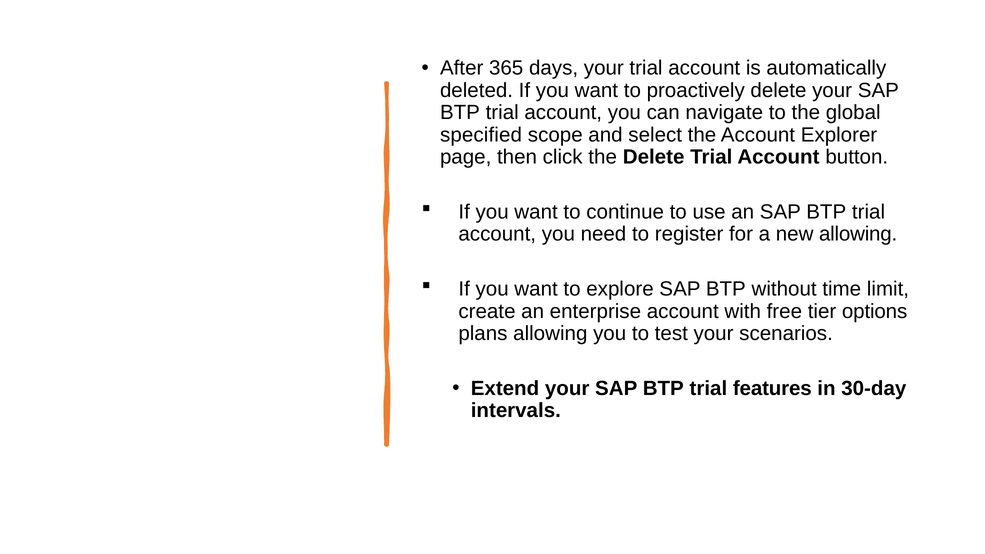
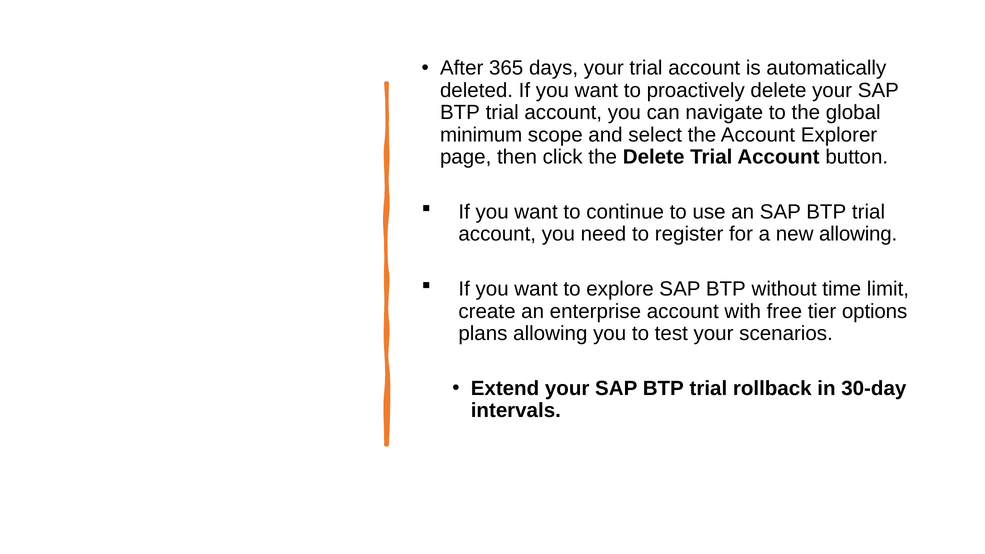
specified: specified -> minimum
features: features -> rollback
